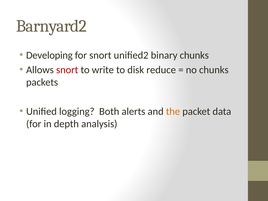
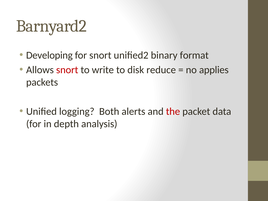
binary chunks: chunks -> format
no chunks: chunks -> applies
the colour: orange -> red
